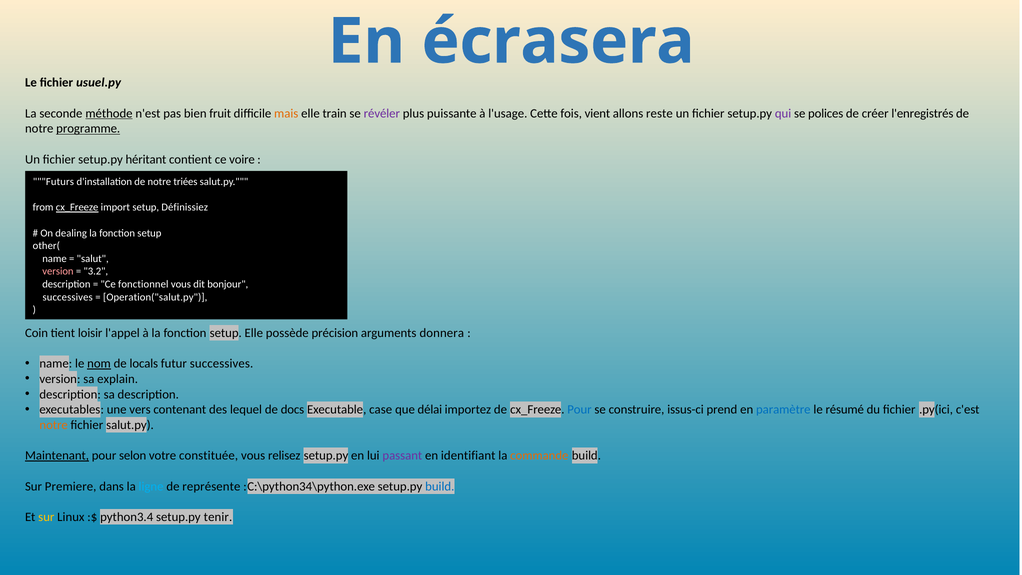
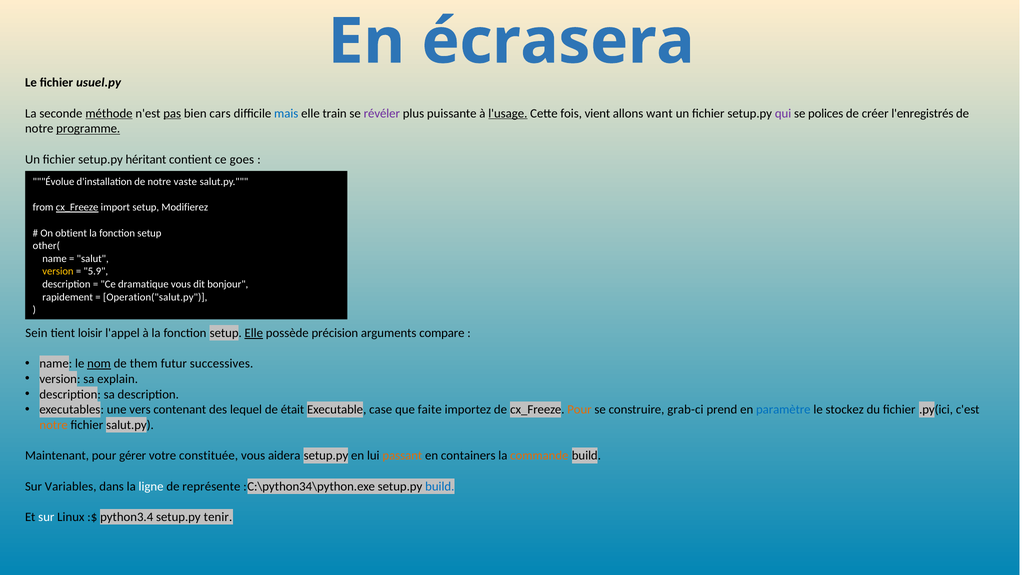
pas underline: none -> present
fruit: fruit -> cars
mais colour: orange -> blue
l'usage underline: none -> present
reste: reste -> want
voire: voire -> goes
Futurs: Futurs -> Évolue
triées: triées -> vaste
Définissiez: Définissiez -> Modifierez
dealing: dealing -> obtient
version at (58, 271) colour: pink -> yellow
3.2: 3.2 -> 5.9
fonctionnel: fonctionnel -> dramatique
successives at (68, 297): successives -> rapidement
Coin: Coin -> Sein
Elle at (254, 333) underline: none -> present
donnera: donnera -> compare
locals: locals -> them
docs: docs -> était
délai: délai -> faite
Pour at (579, 410) colour: blue -> orange
issus-ci: issus-ci -> grab-ci
résumé: résumé -> stockez
Maintenant underline: present -> none
selon: selon -> gérer
relisez: relisez -> aidera
passant colour: purple -> orange
identifiant: identifiant -> containers
Premiere: Premiere -> Variables
ligne colour: light blue -> white
sur at (46, 517) colour: yellow -> white
